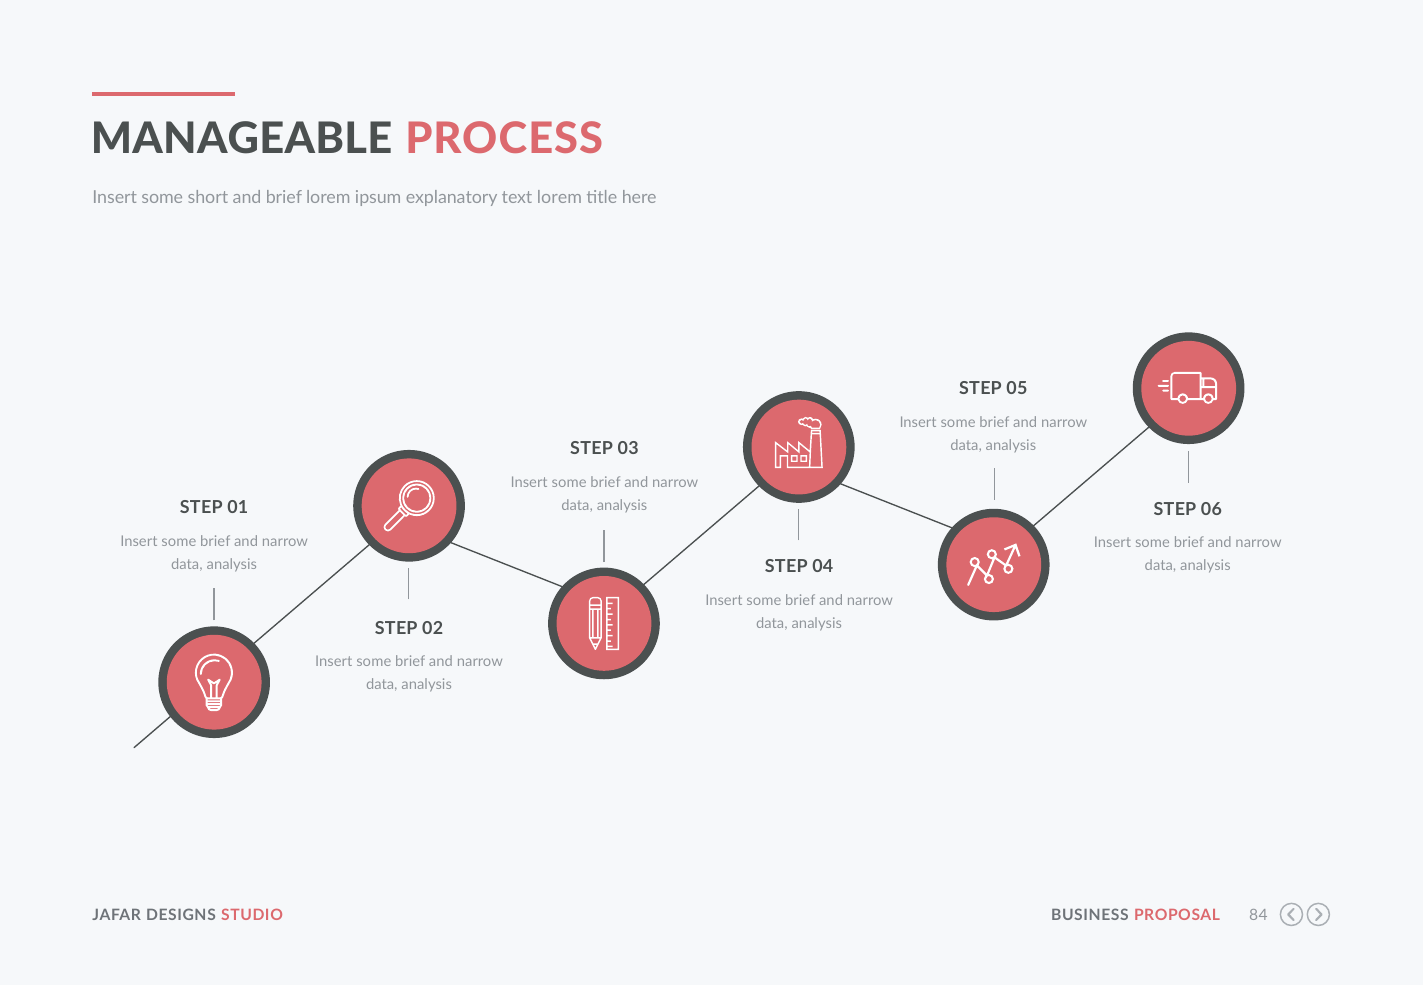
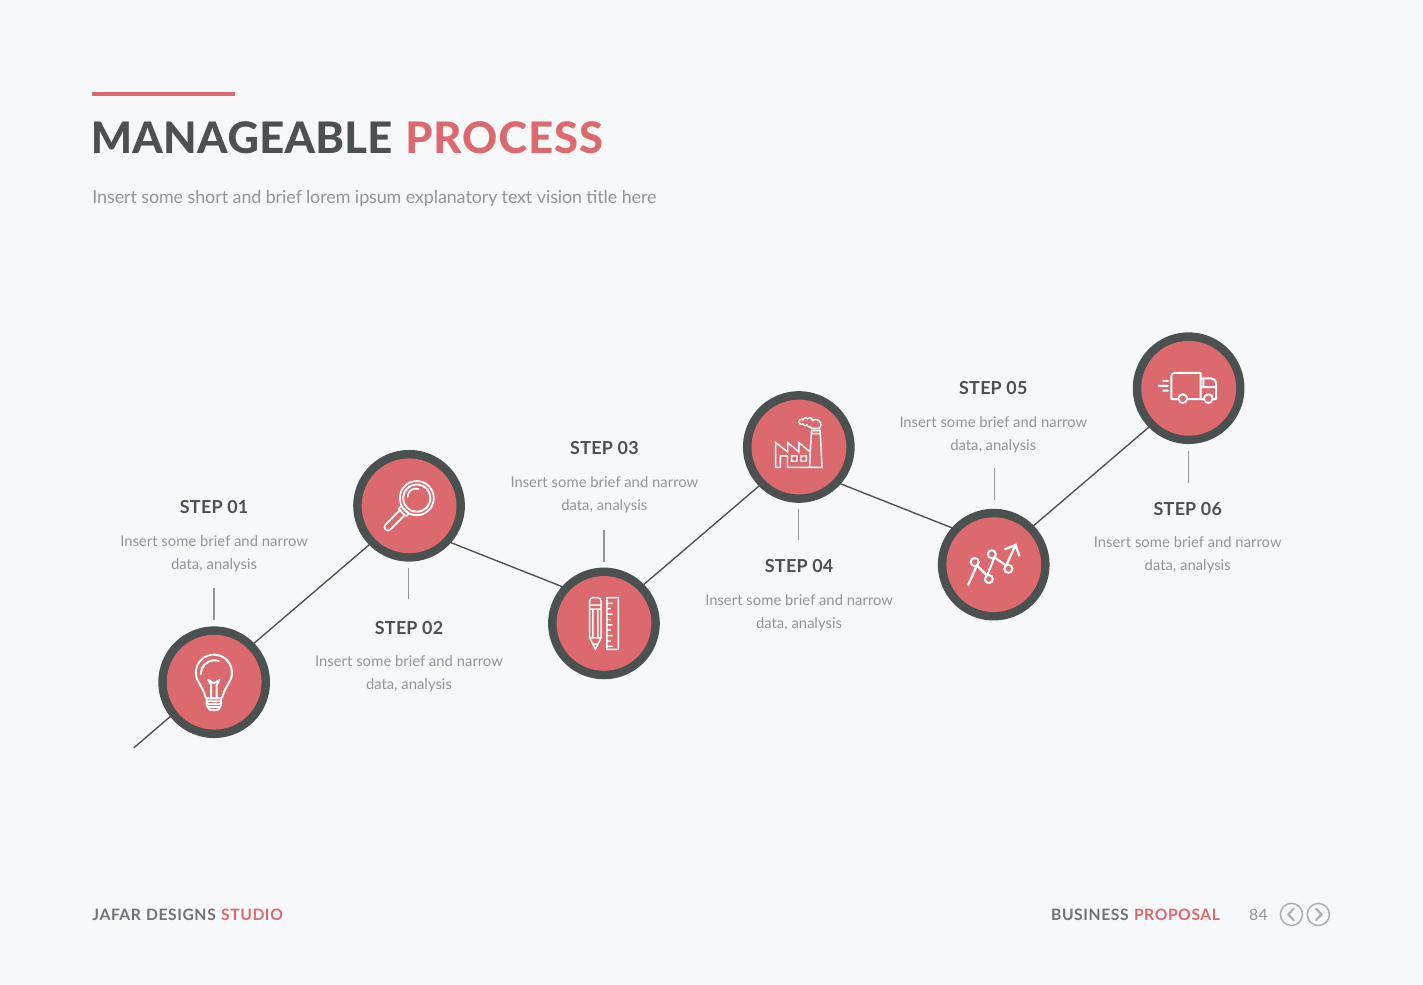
text lorem: lorem -> vision
